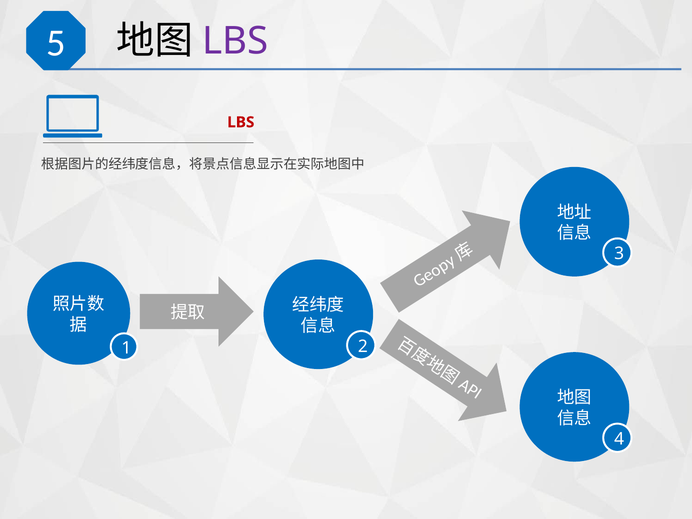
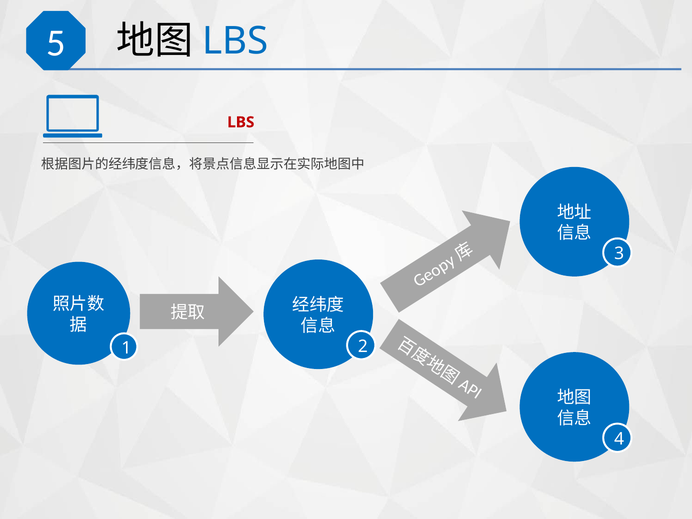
LBS at (235, 41) colour: purple -> blue
